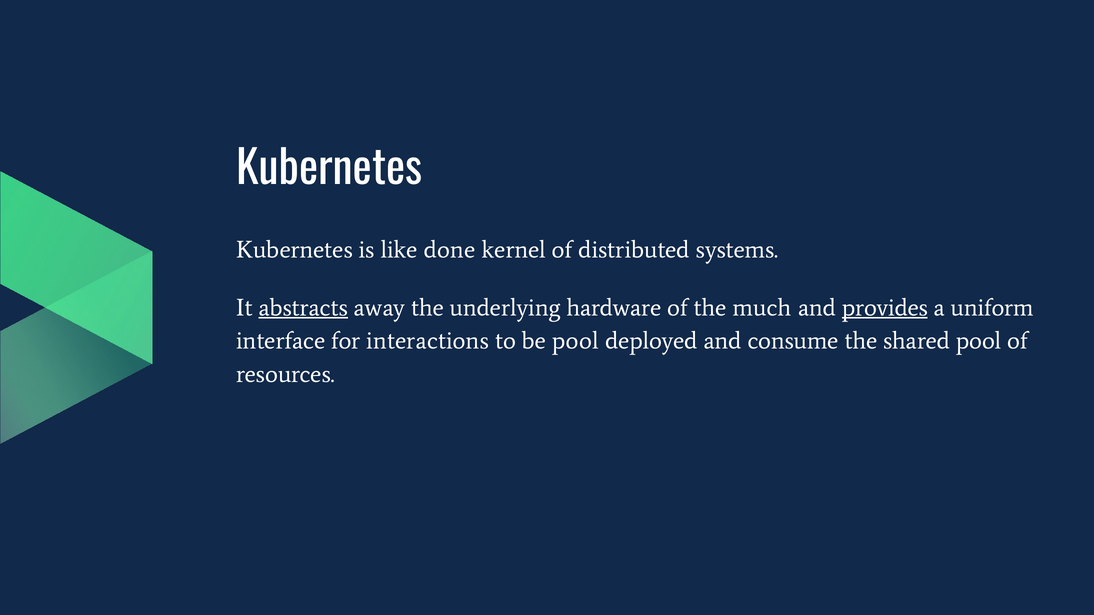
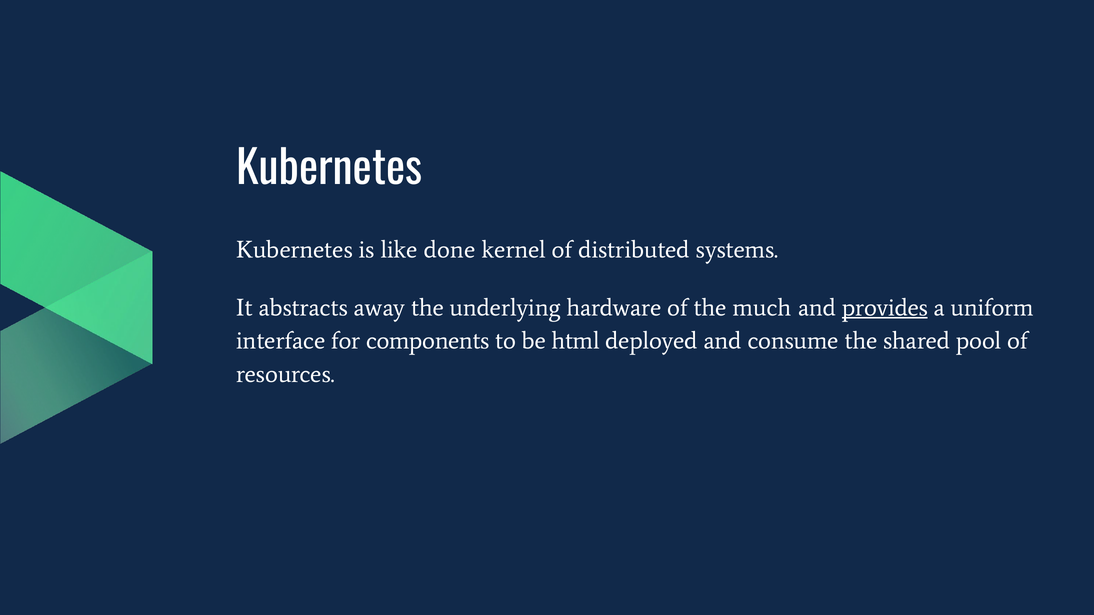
abstracts underline: present -> none
interactions: interactions -> components
be pool: pool -> html
